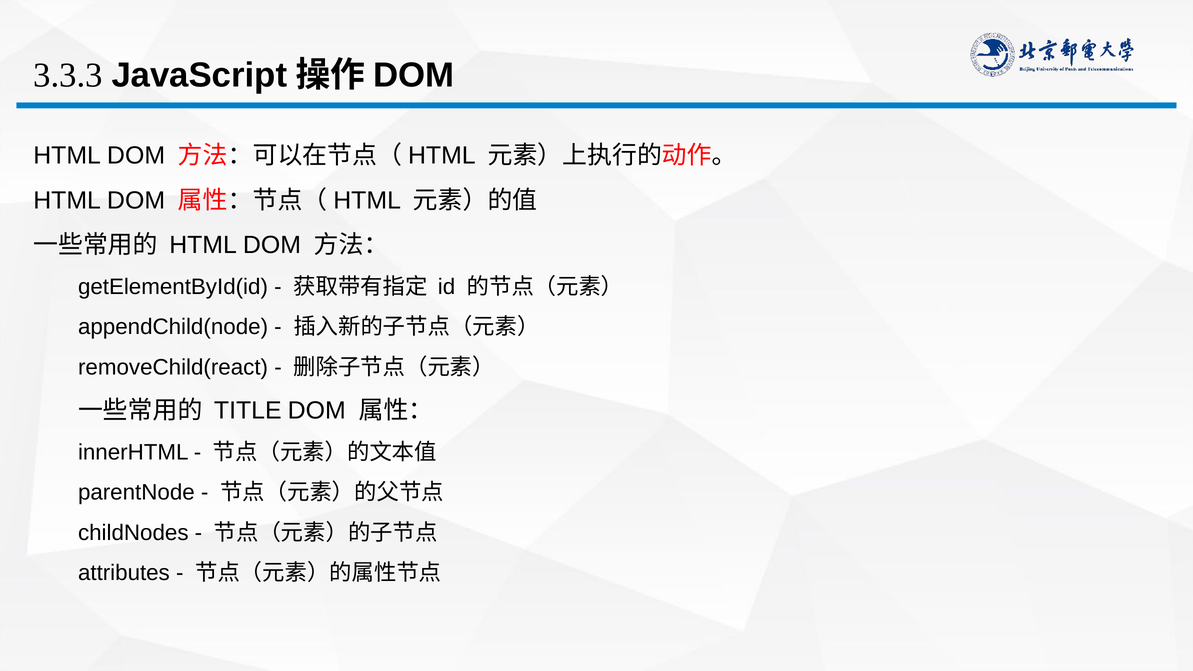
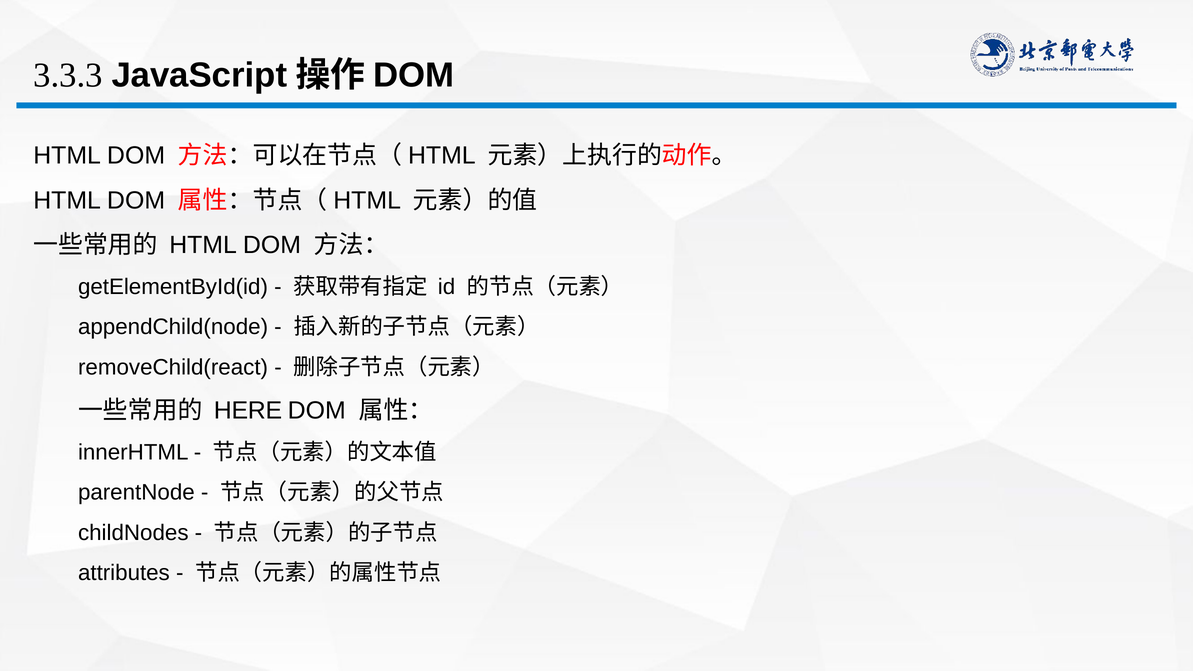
TITLE: TITLE -> HERE
